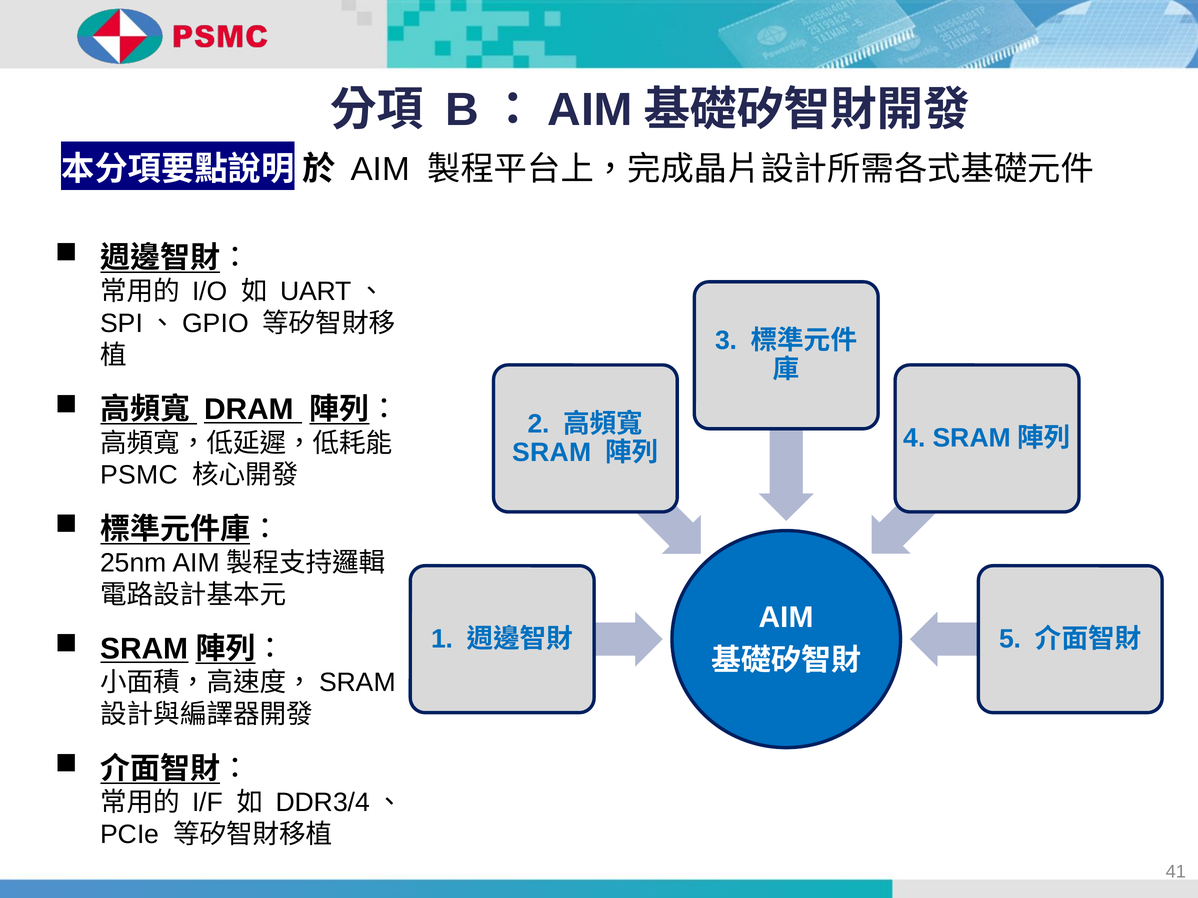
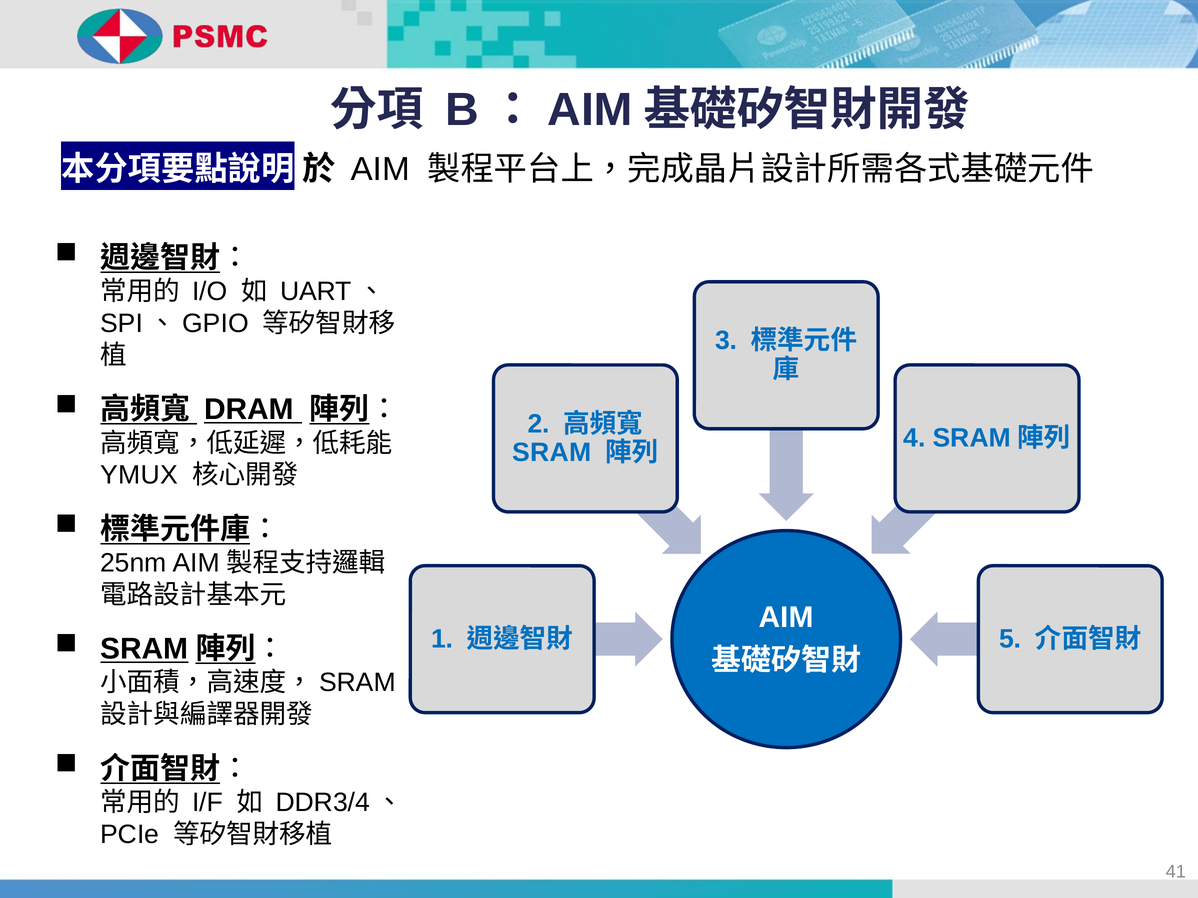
PSMC: PSMC -> YMUX
